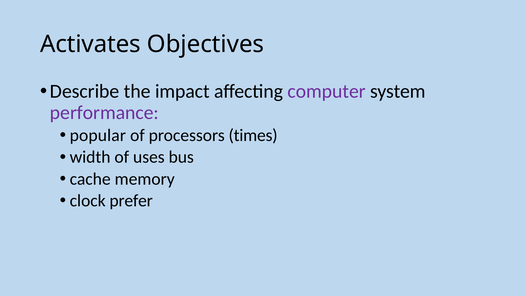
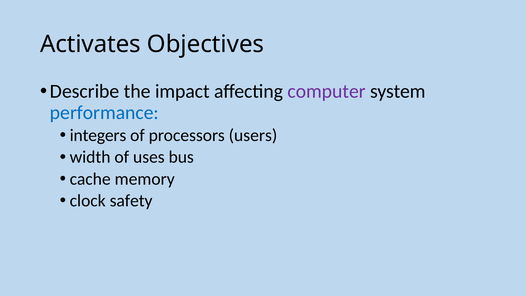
performance colour: purple -> blue
popular: popular -> integers
times: times -> users
prefer: prefer -> safety
